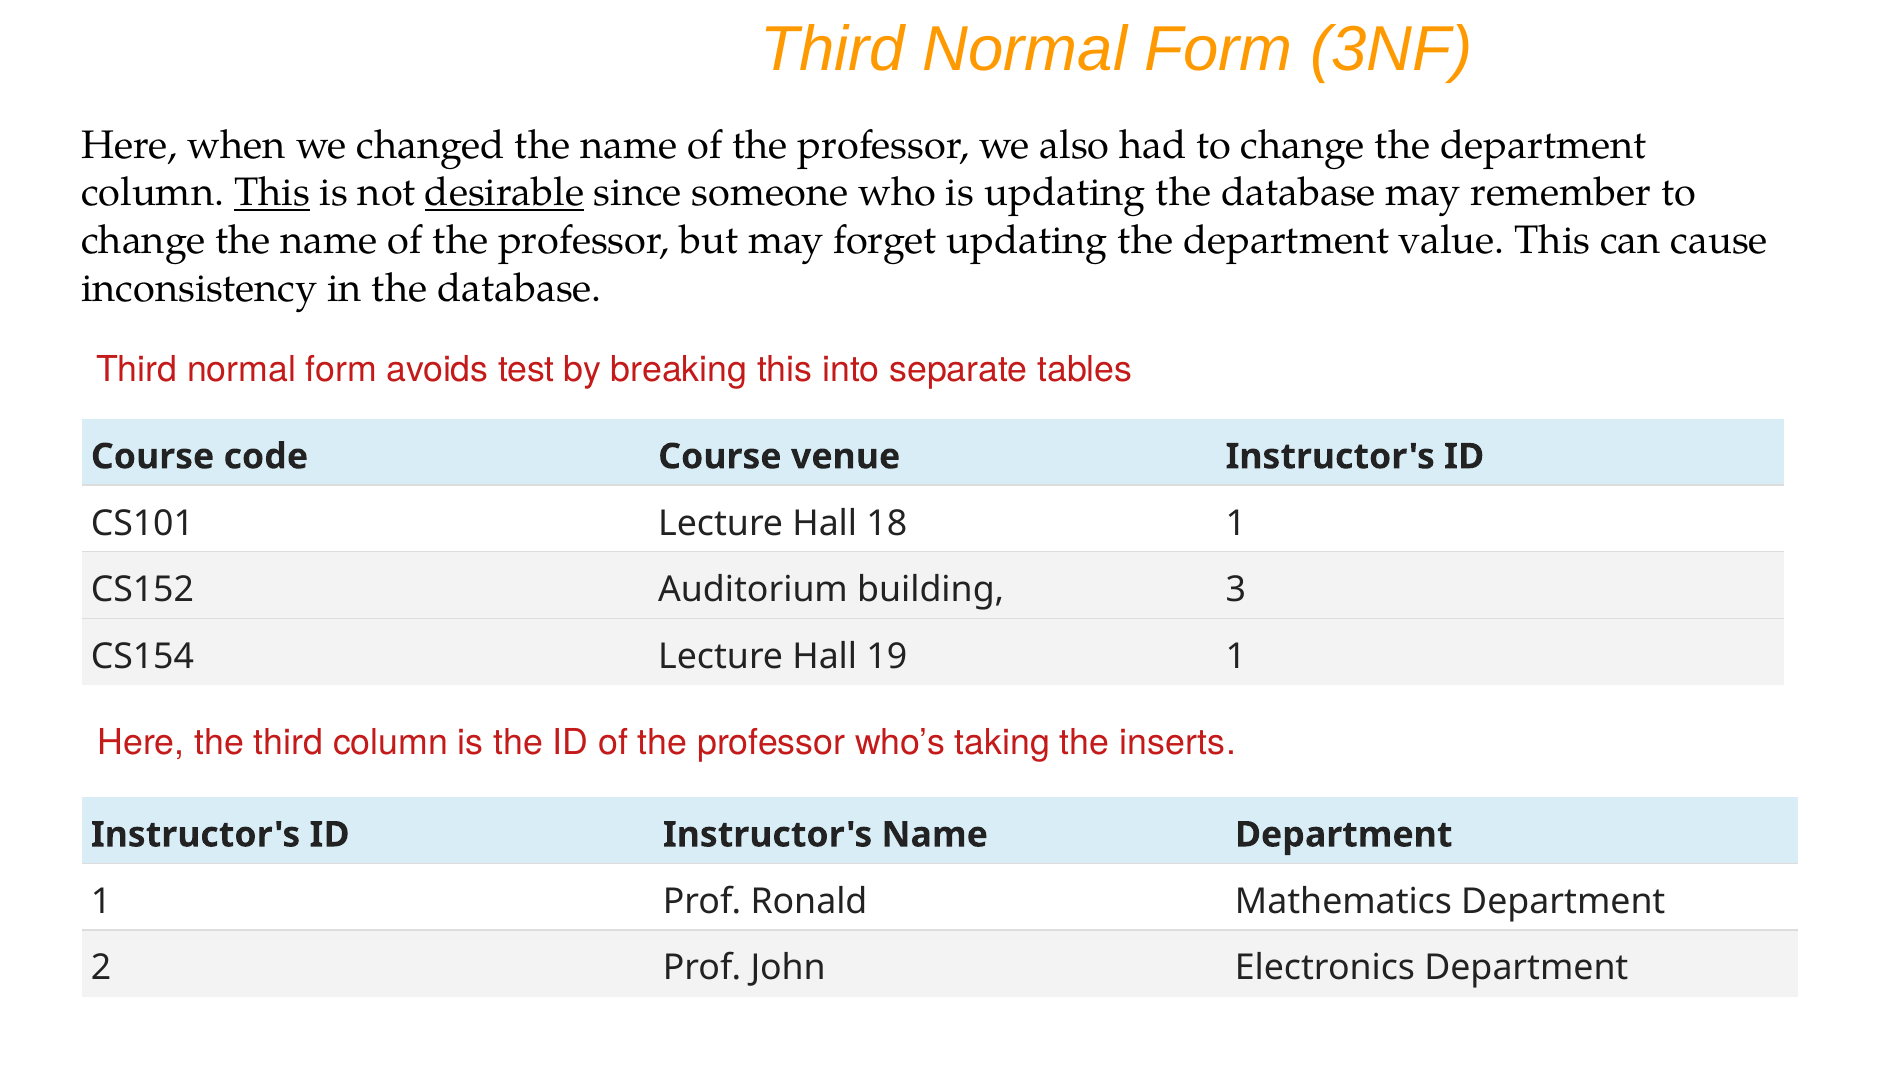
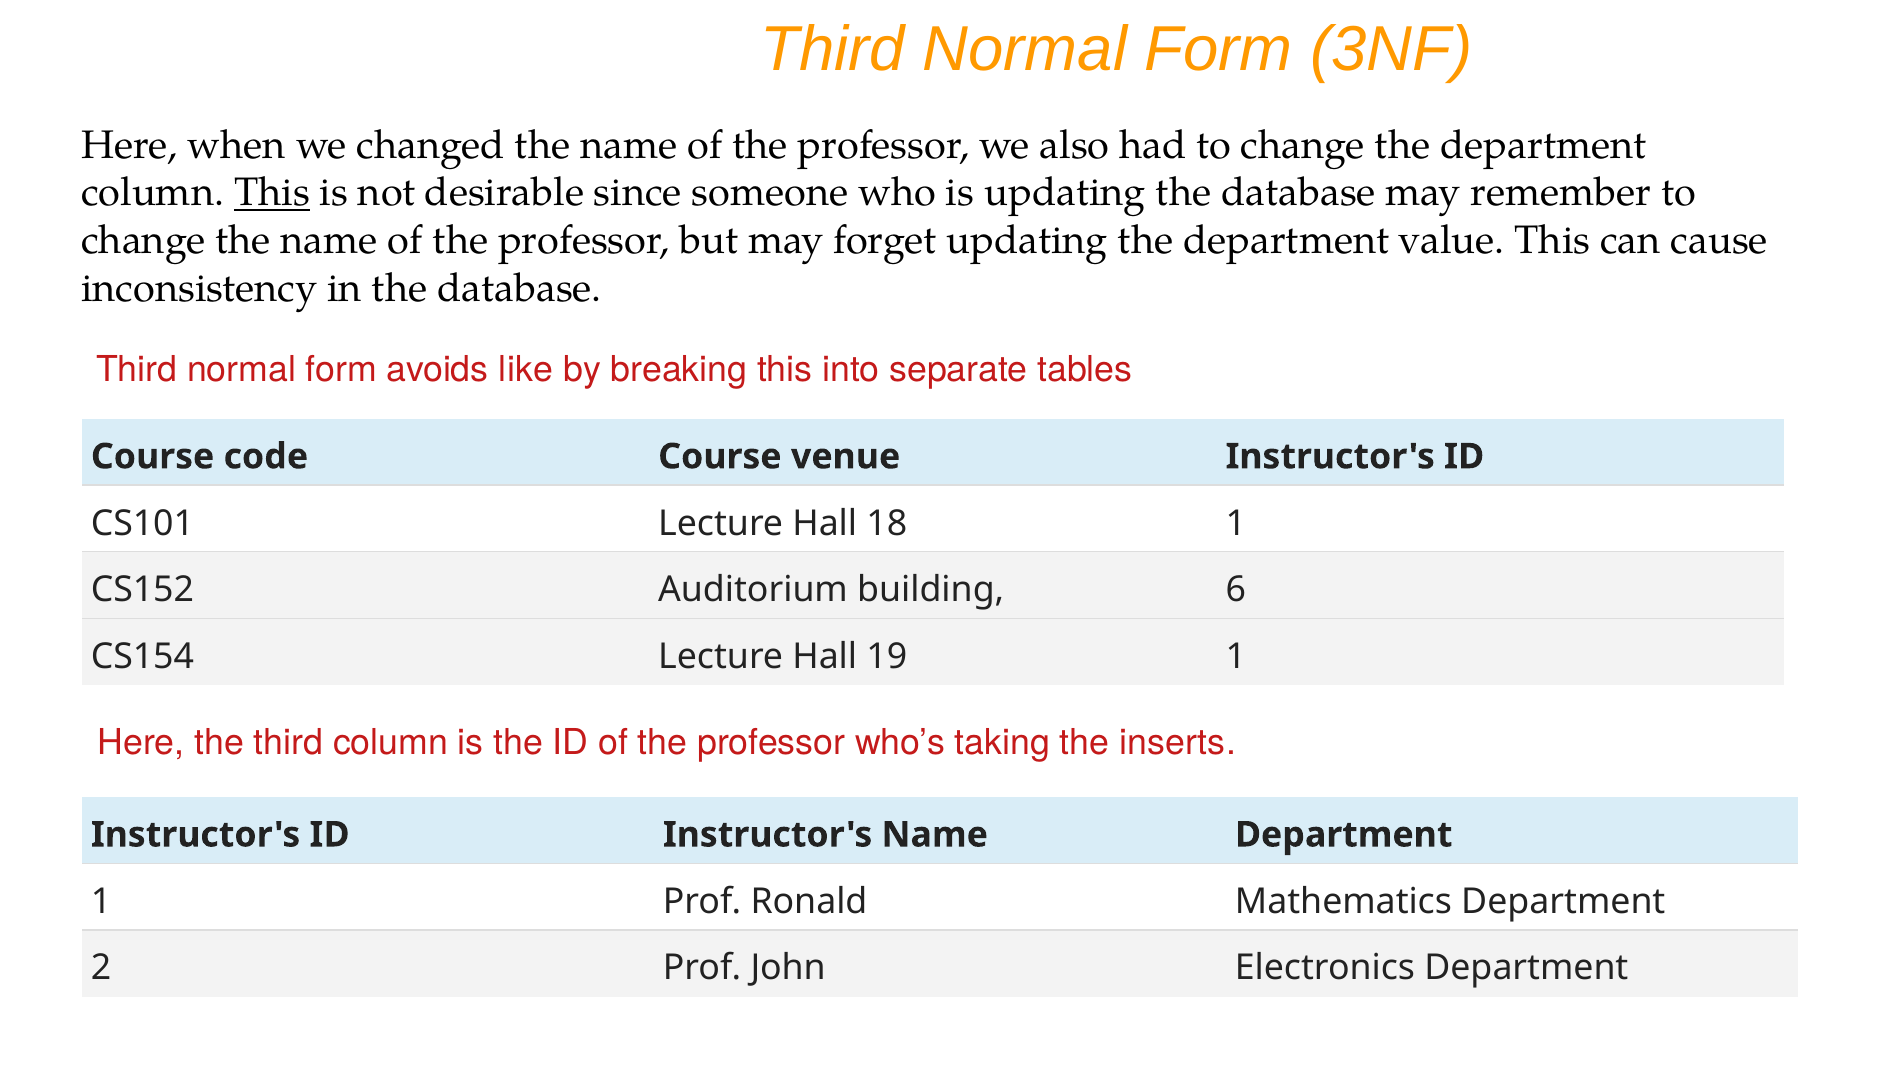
desirable underline: present -> none
test: test -> like
3: 3 -> 6
